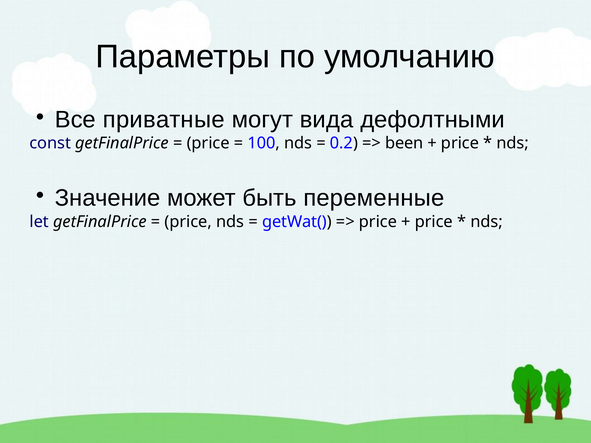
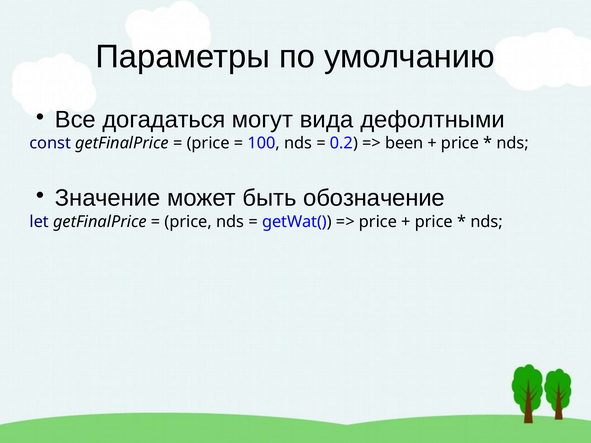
приватные: приватные -> догадаться
переменные: переменные -> обозначение
